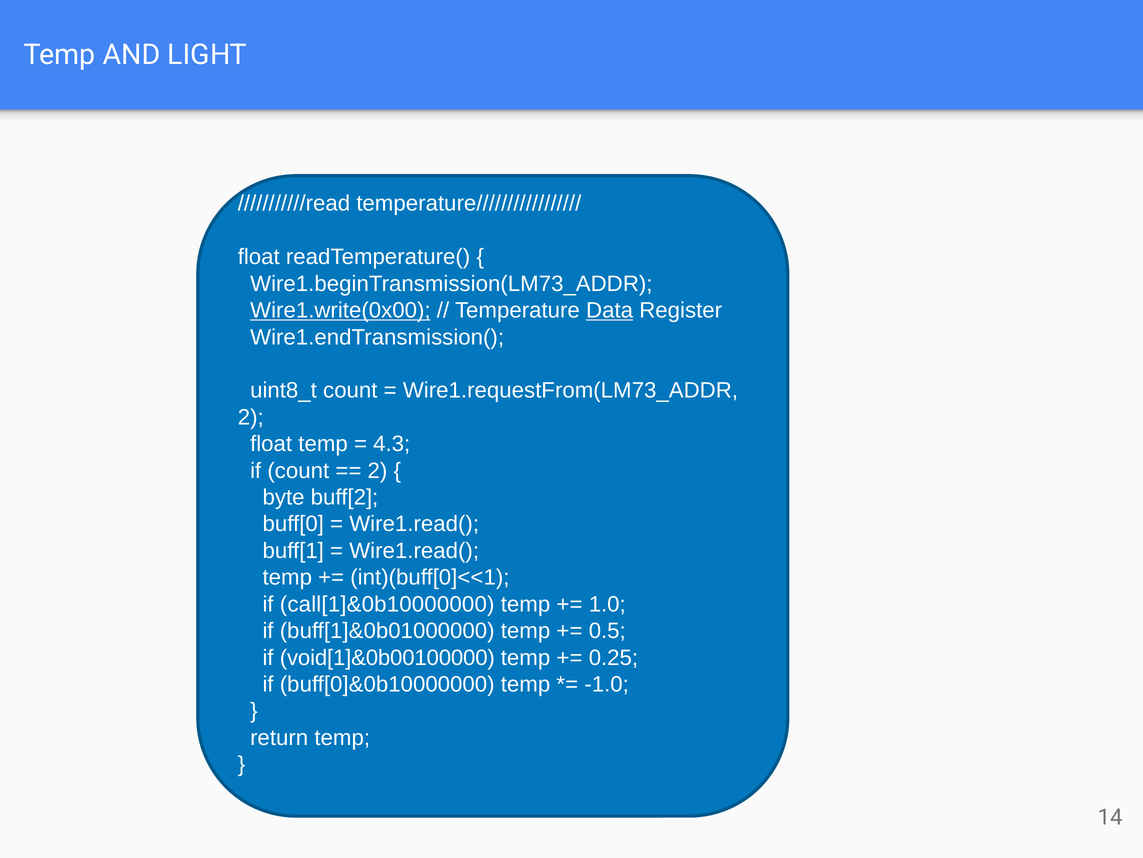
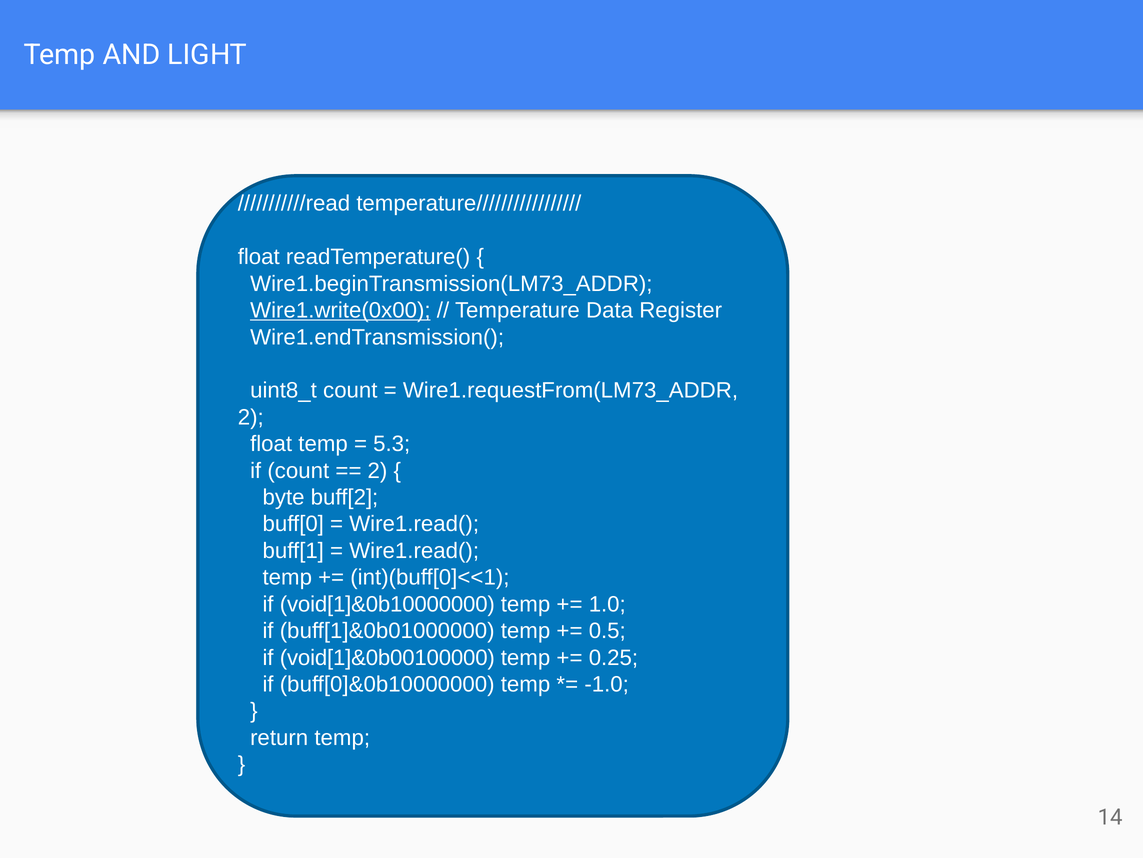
Data underline: present -> none
4.3: 4.3 -> 5.3
call[1]&0b10000000: call[1]&0b10000000 -> void[1]&0b10000000
